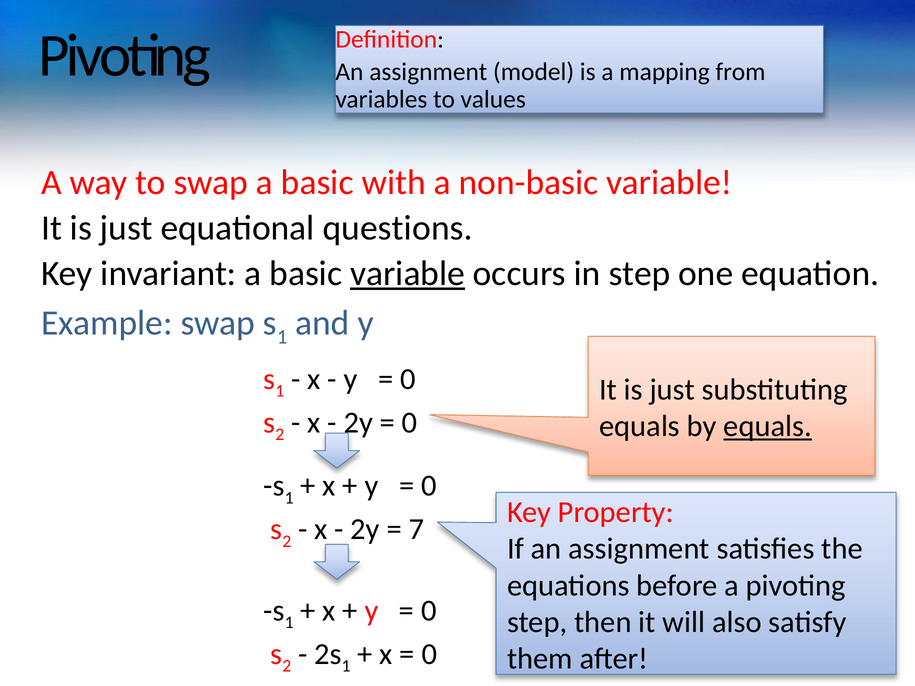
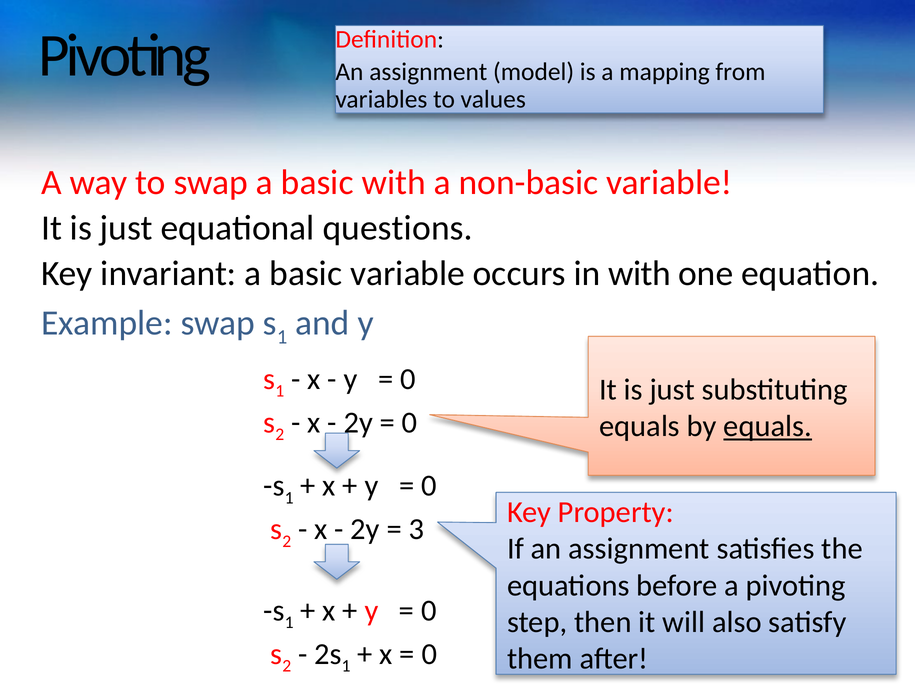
variable at (408, 274) underline: present -> none
in step: step -> with
7: 7 -> 3
